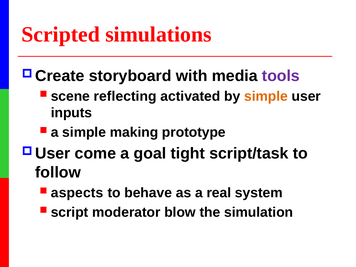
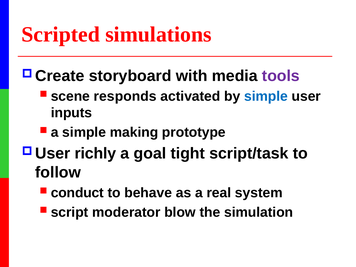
reflecting: reflecting -> responds
simple at (266, 96) colour: orange -> blue
come: come -> richly
aspects: aspects -> conduct
